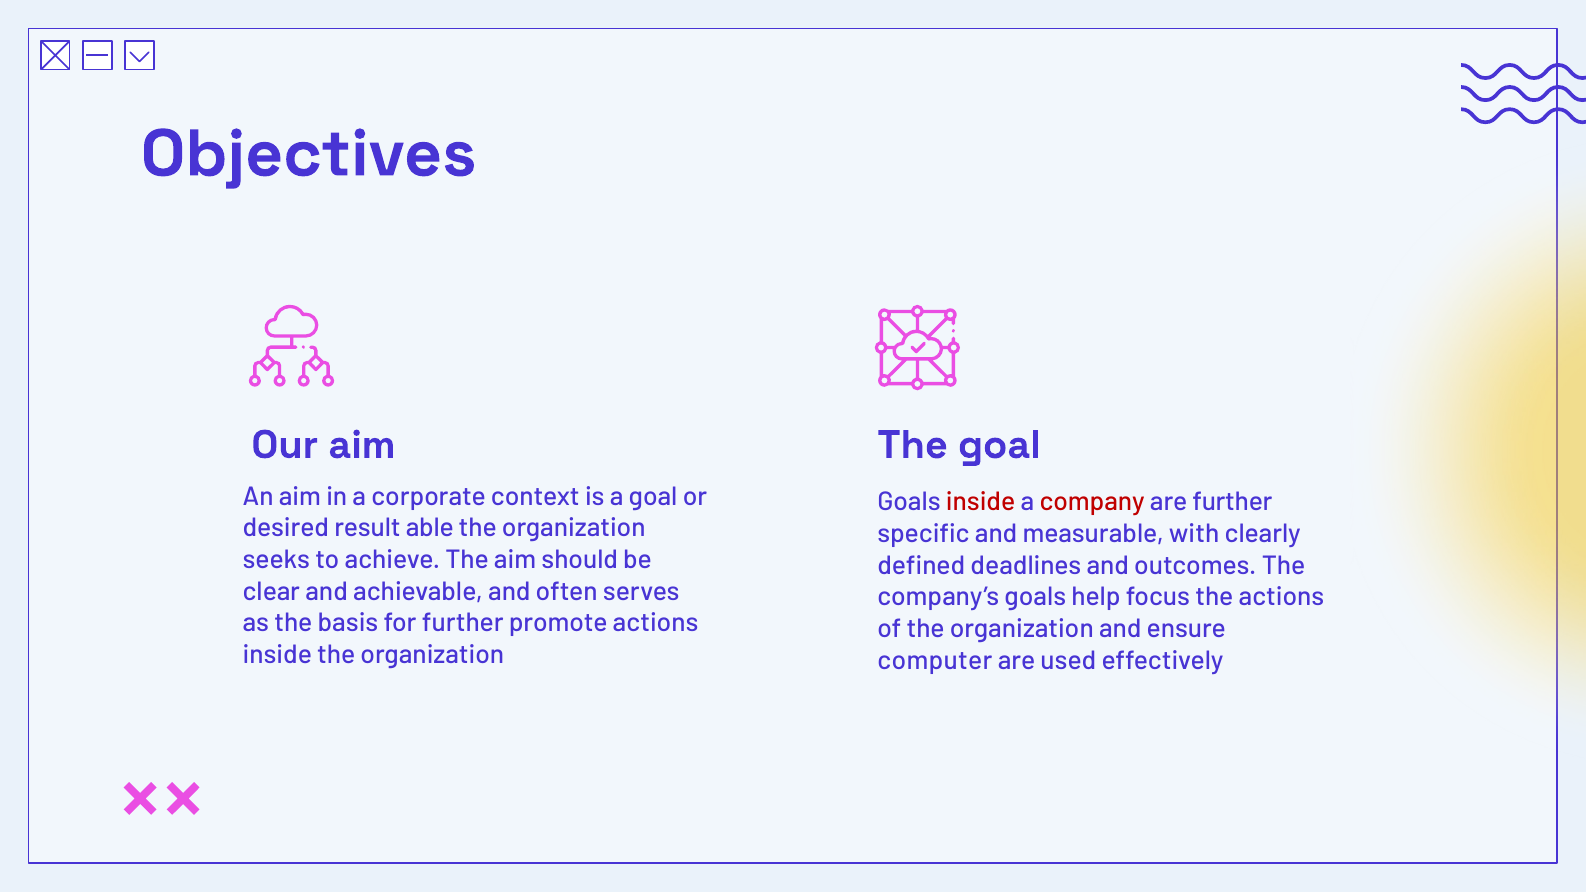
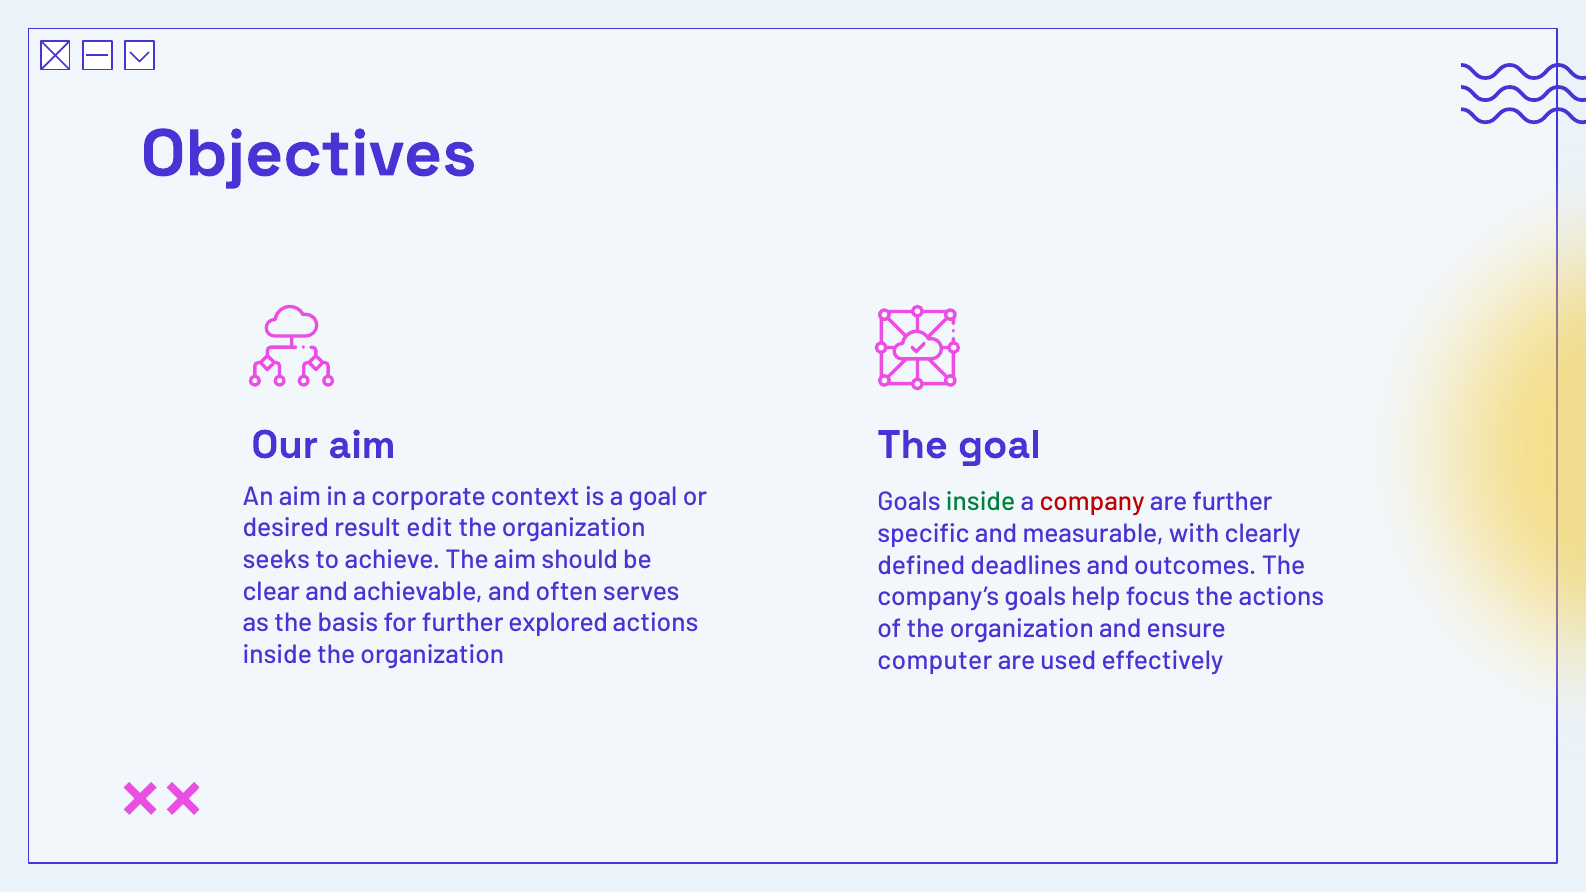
inside at (981, 502) colour: red -> green
able: able -> edit
promote: promote -> explored
